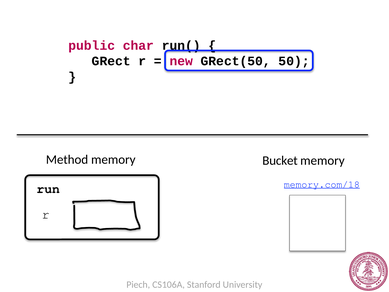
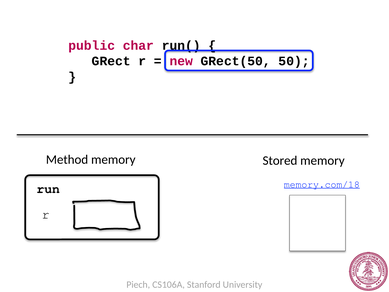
Bucket: Bucket -> Stored
